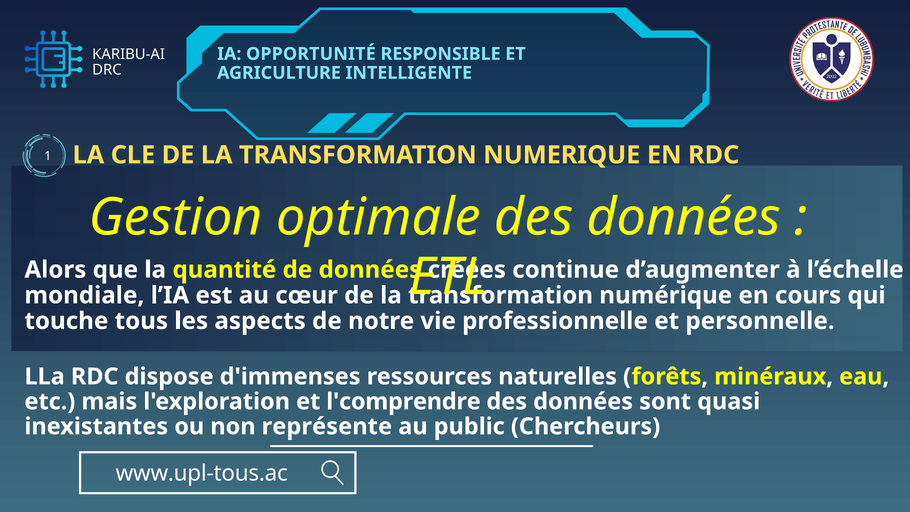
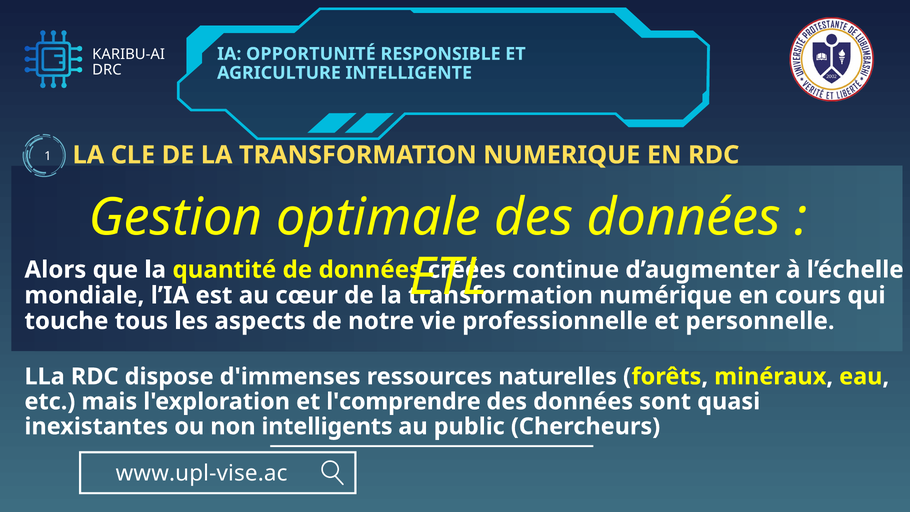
représente: représente -> intelligents
www.upl-tous.ac: www.upl-tous.ac -> www.upl-vise.ac
